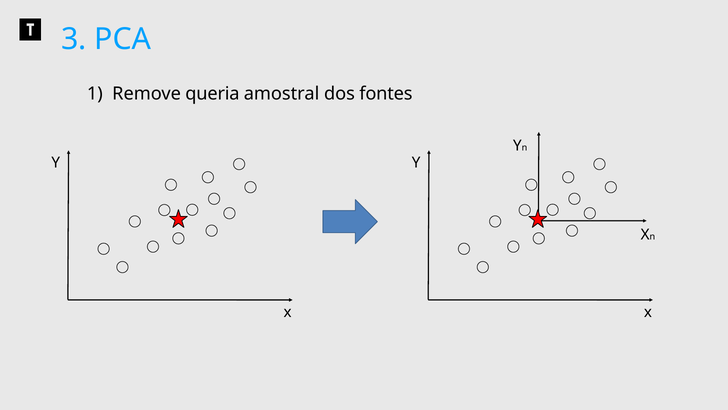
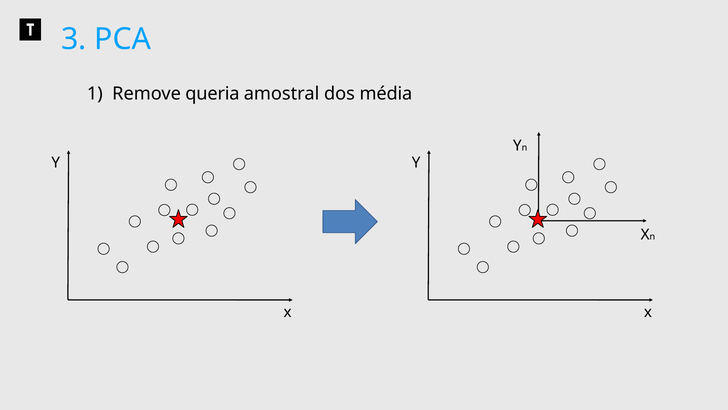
fontes: fontes -> média
